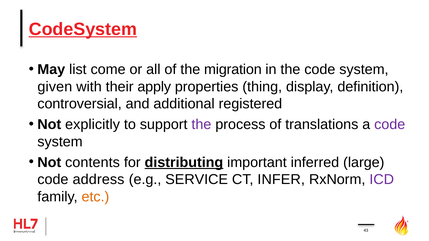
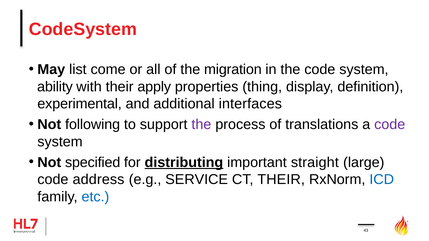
CodeSystem underline: present -> none
given: given -> ability
controversial: controversial -> experimental
registered: registered -> interfaces
explicitly: explicitly -> following
contents: contents -> specified
inferred: inferred -> straight
CT INFER: INFER -> THEIR
ICD colour: purple -> blue
etc colour: orange -> blue
